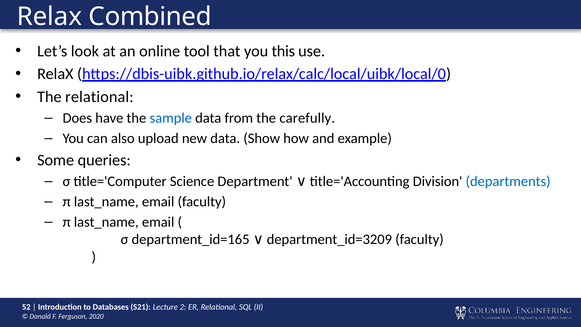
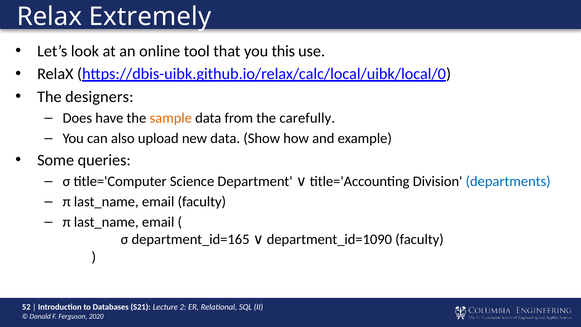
Combined: Combined -> Extremely
The relational: relational -> designers
sample colour: blue -> orange
department_id=3209: department_id=3209 -> department_id=1090
